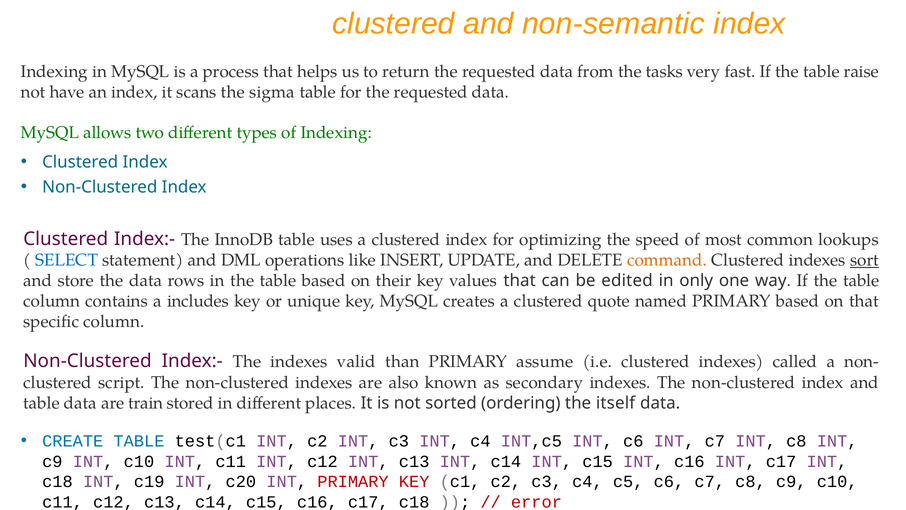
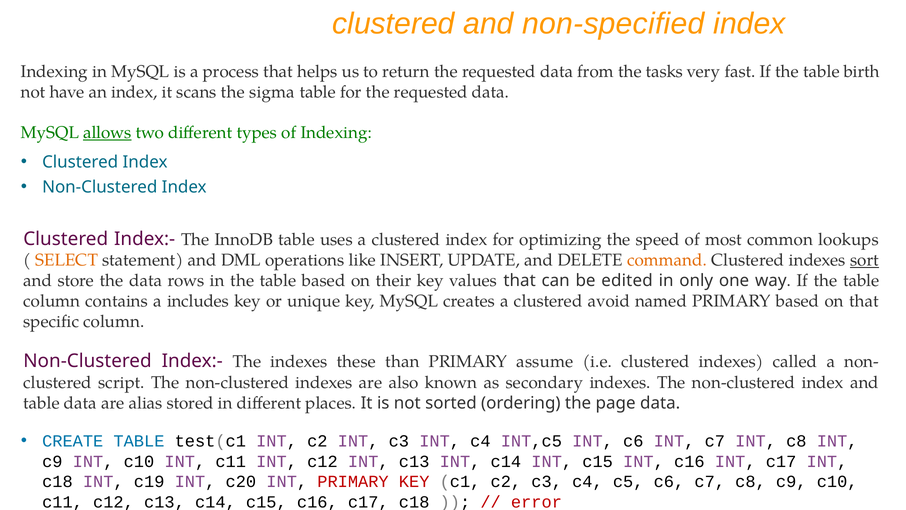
non-semantic: non-semantic -> non-specified
raise: raise -> birth
allows underline: none -> present
SELECT colour: blue -> orange
quote: quote -> avoid
valid: valid -> these
train: train -> alias
itself: itself -> page
